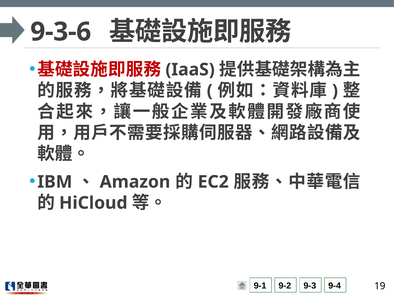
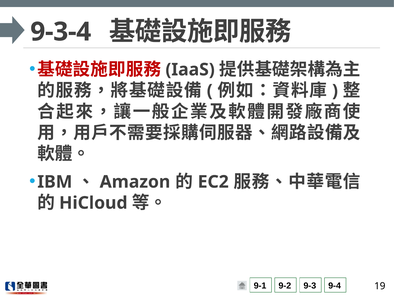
9-3-6: 9-3-6 -> 9-3-4
